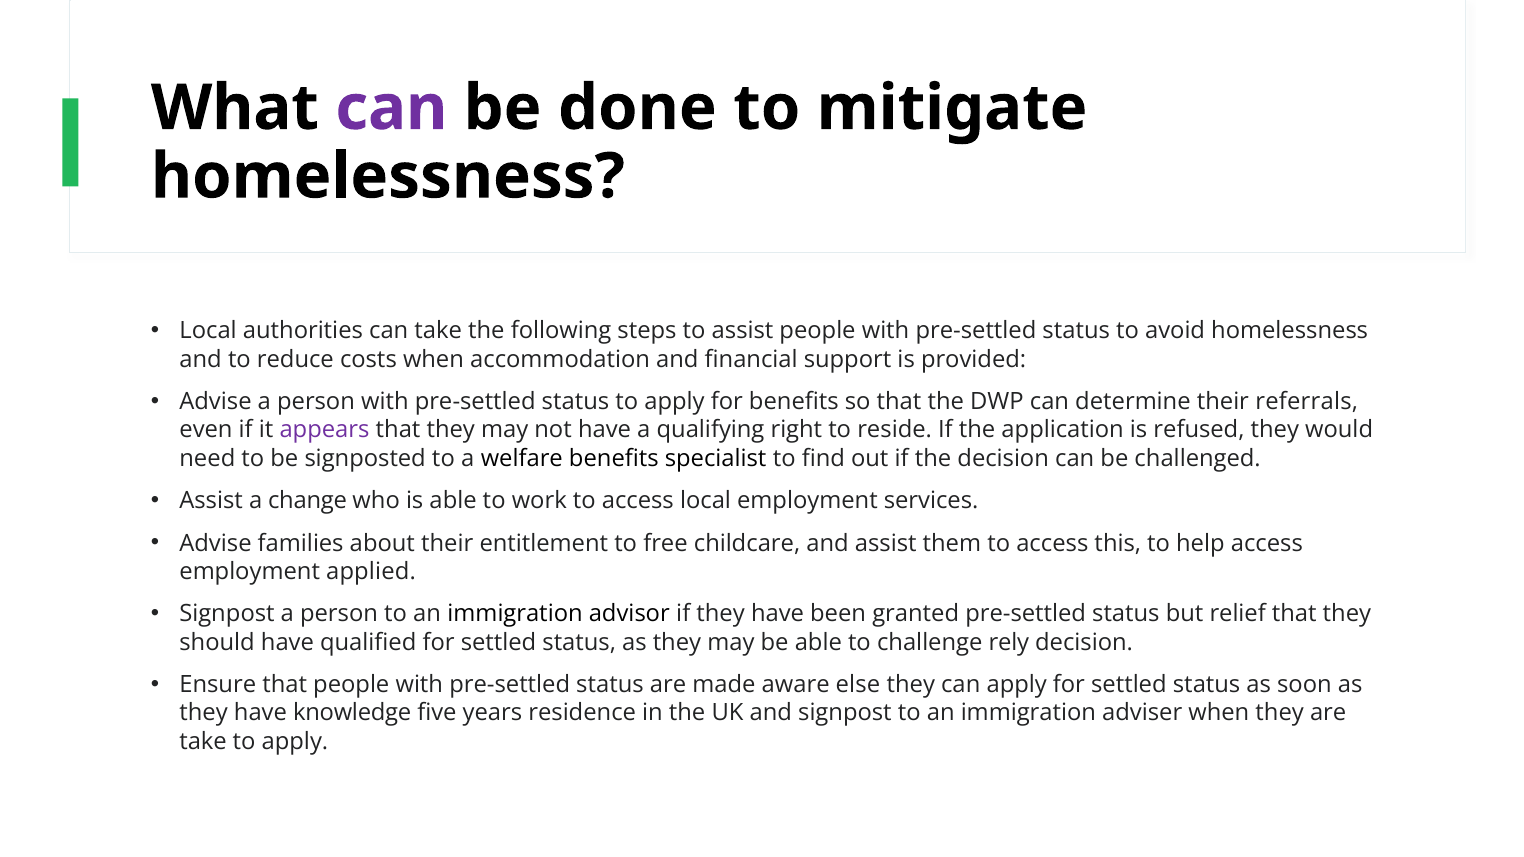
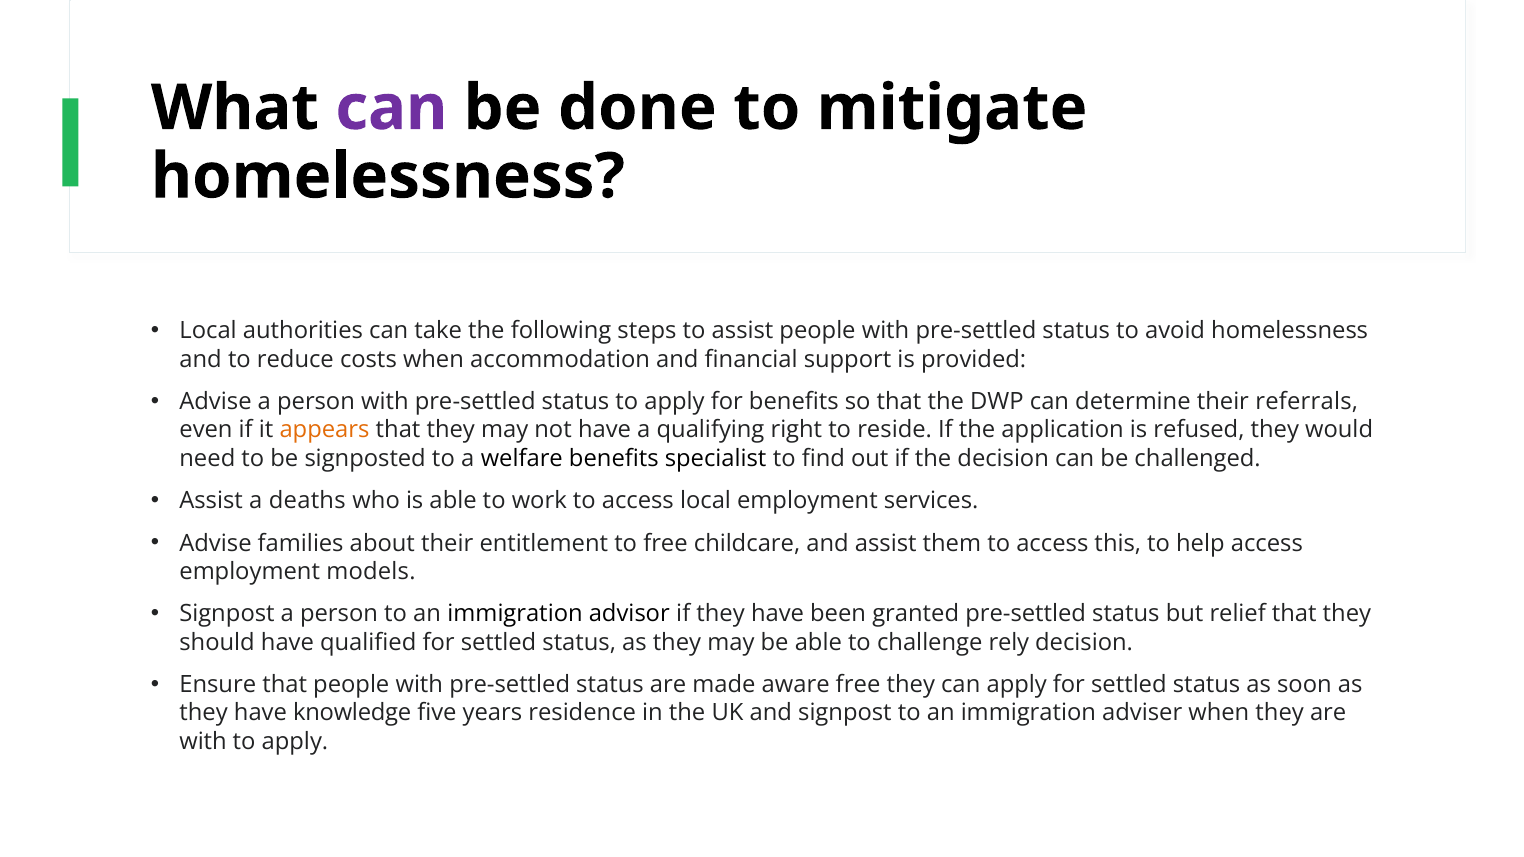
appears colour: purple -> orange
change: change -> deaths
applied: applied -> models
aware else: else -> free
take at (203, 742): take -> with
